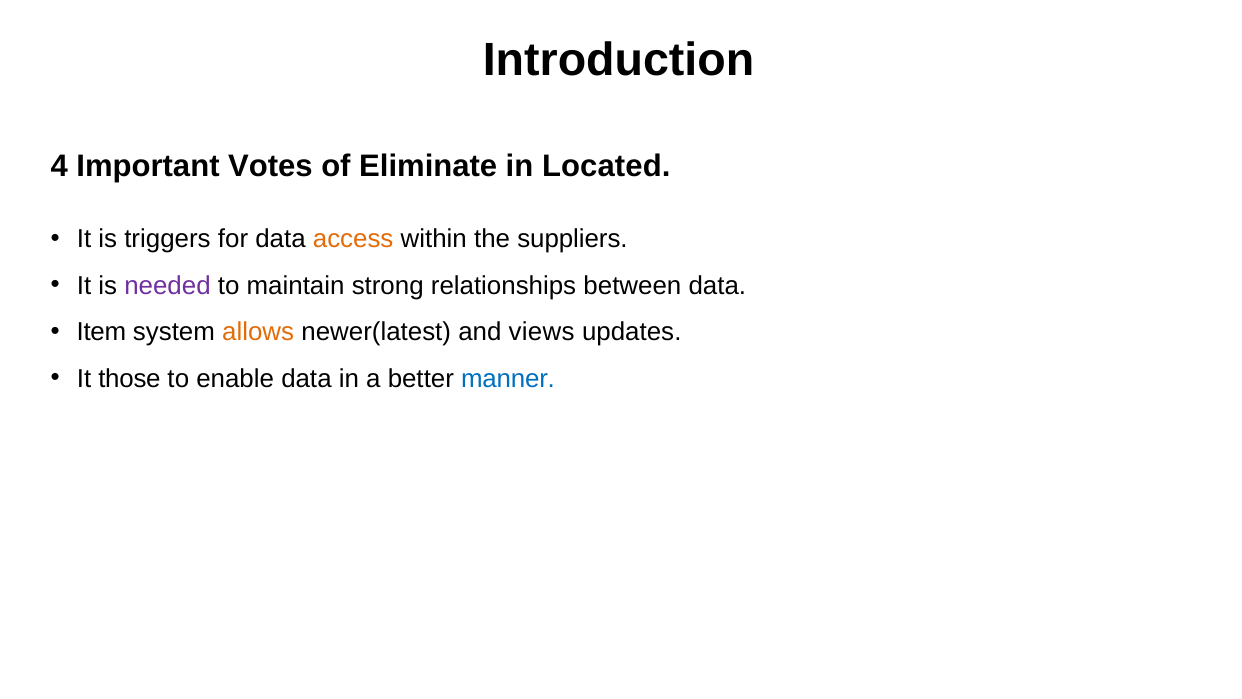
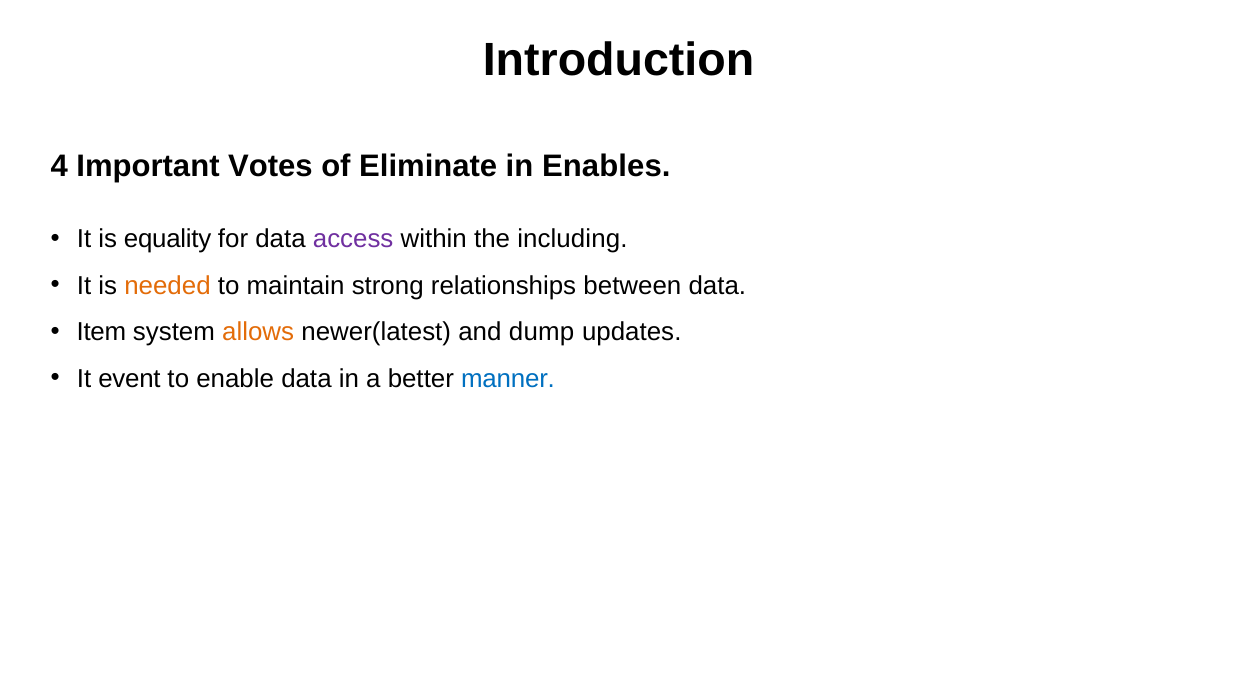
Located: Located -> Enables
triggers: triggers -> equality
access colour: orange -> purple
suppliers: suppliers -> including
needed colour: purple -> orange
views: views -> dump
those: those -> event
